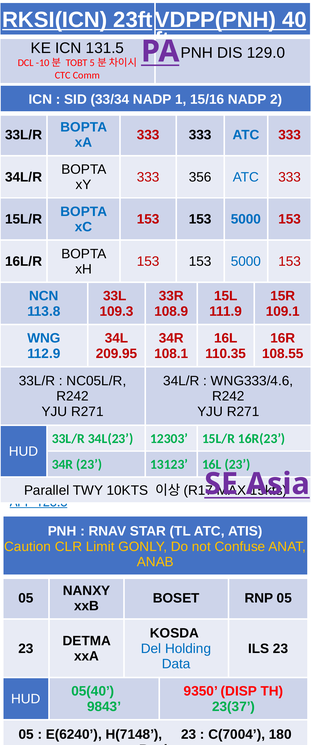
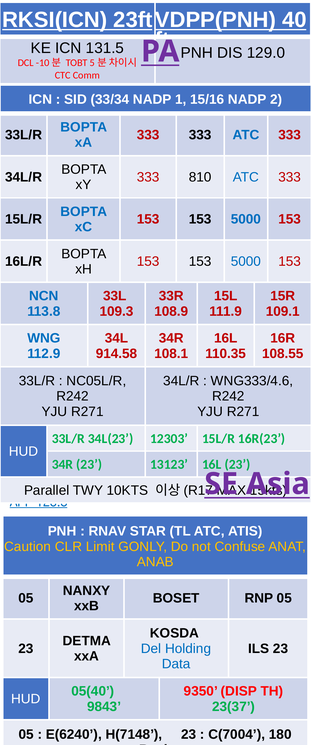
356: 356 -> 810
209.95: 209.95 -> 914.58
